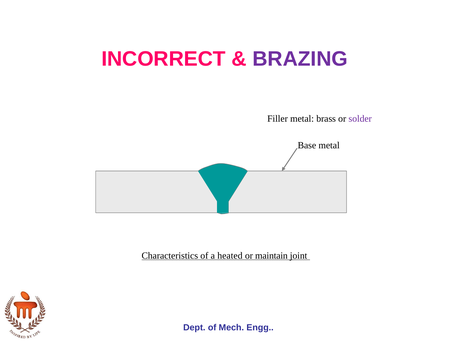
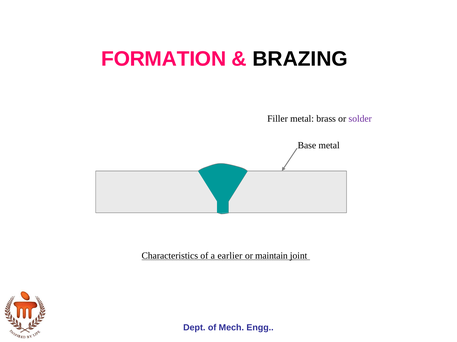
INCORRECT: INCORRECT -> FORMATION
BRAZING colour: purple -> black
heated: heated -> earlier
